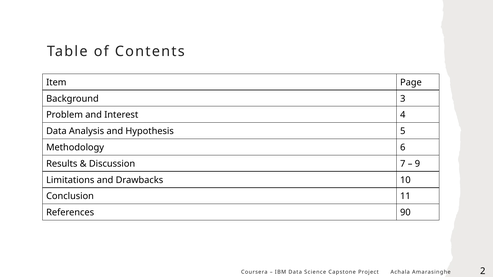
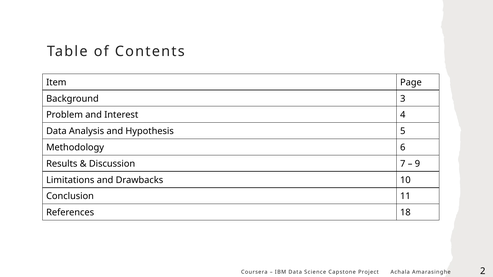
90: 90 -> 18
